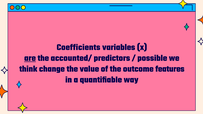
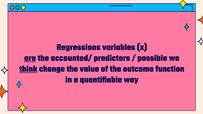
Coefficients: Coefficients -> Regressions
think underline: none -> present
features: features -> function
